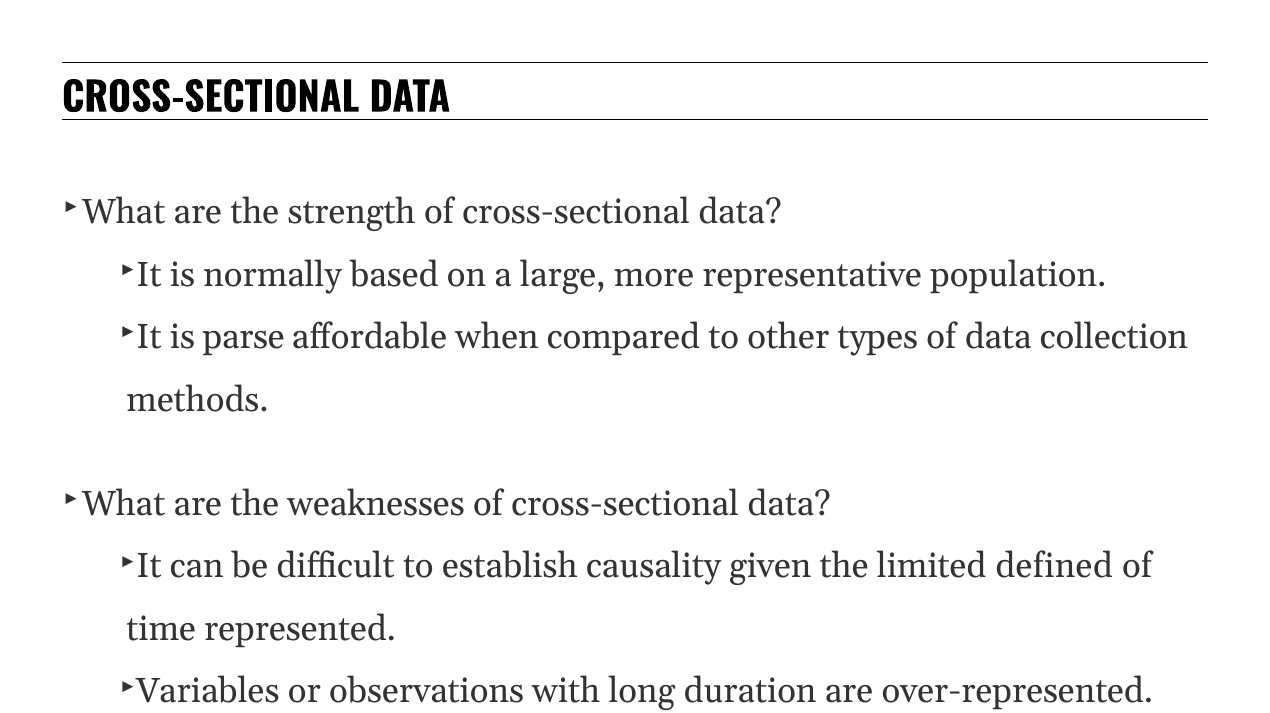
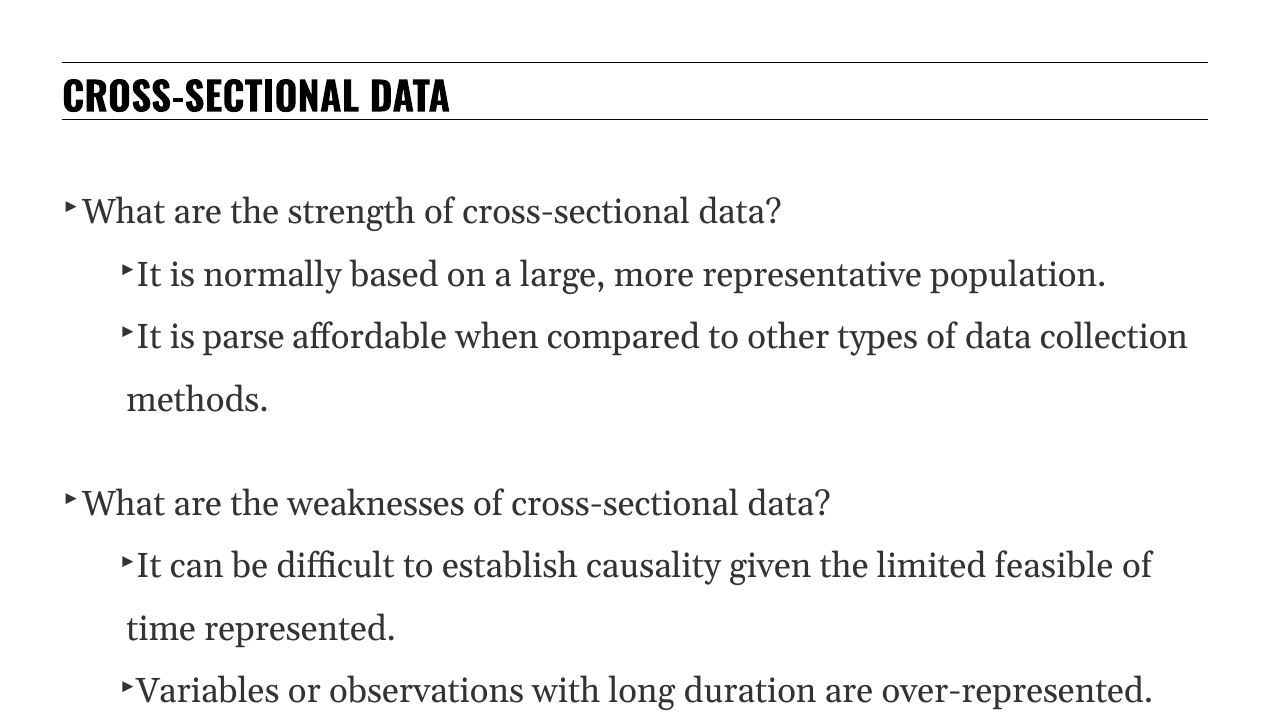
defined: defined -> feasible
